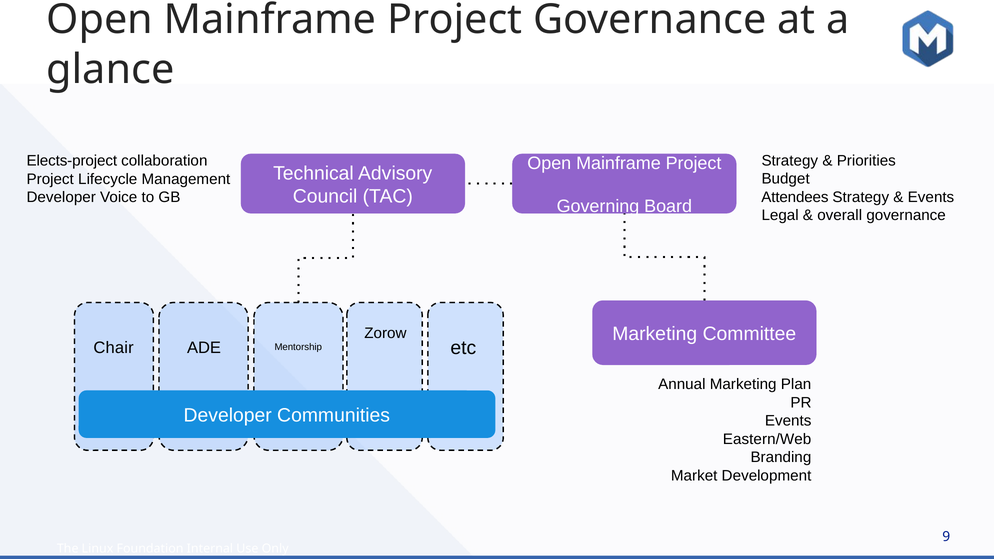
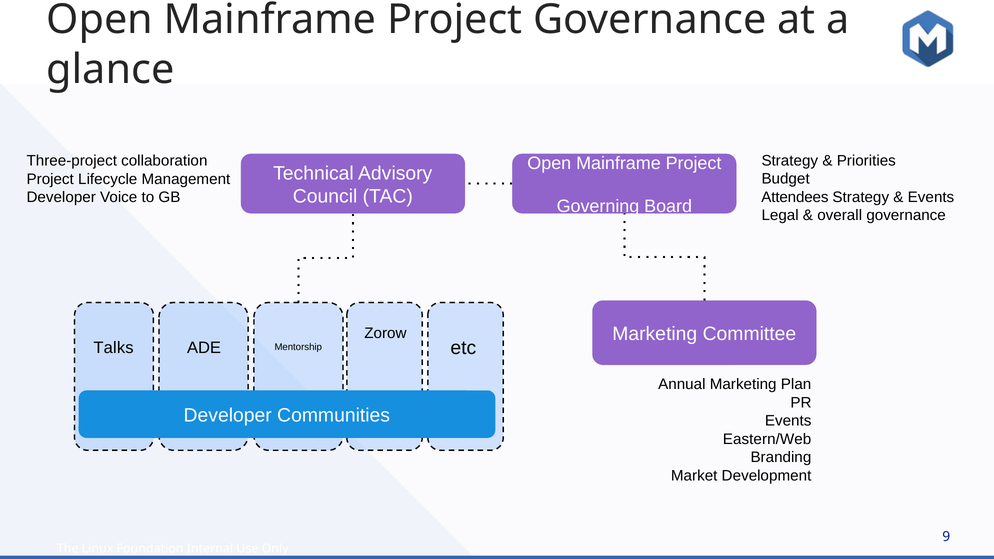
Elects-project: Elects-project -> Three-project
Chair: Chair -> Talks
